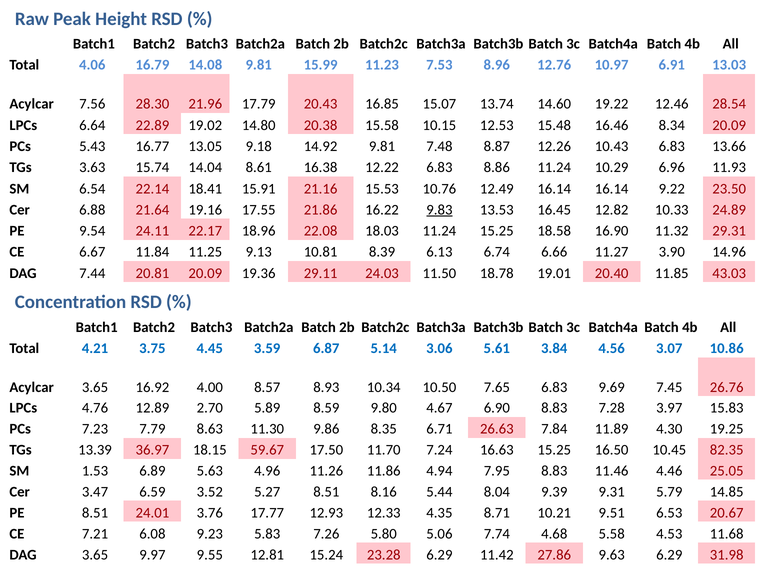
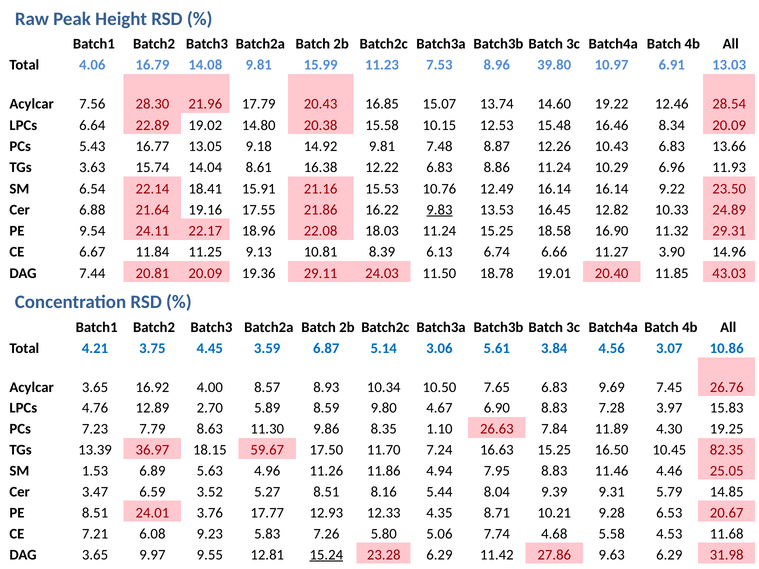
12.76: 12.76 -> 39.80
6.71: 6.71 -> 1.10
9.51: 9.51 -> 9.28
15.24 underline: none -> present
